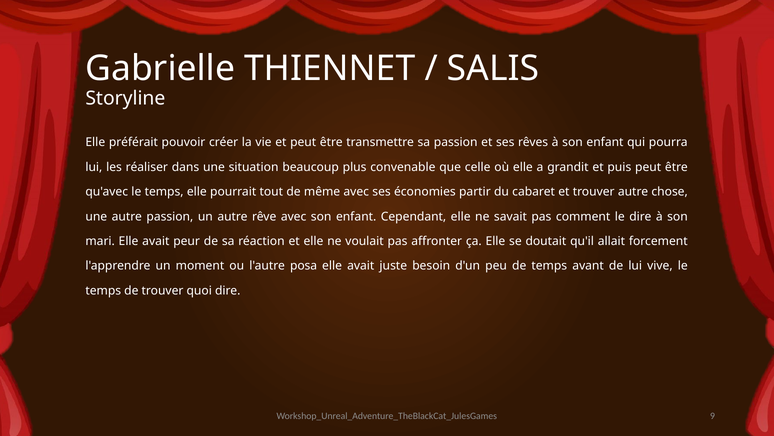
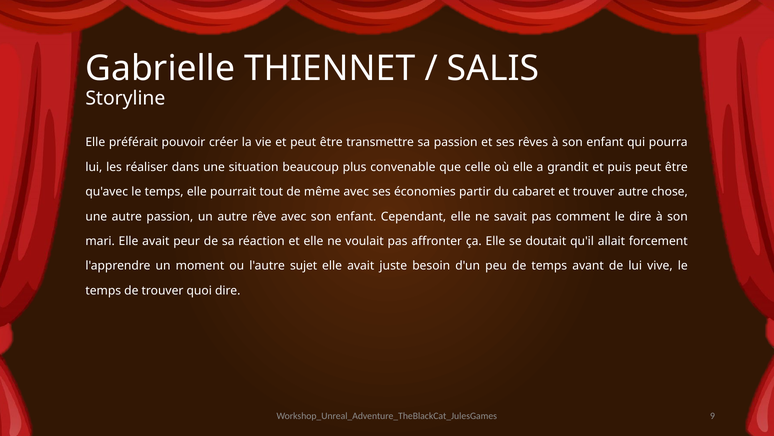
posa: posa -> sujet
